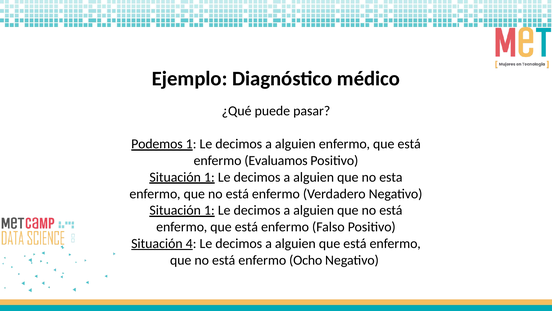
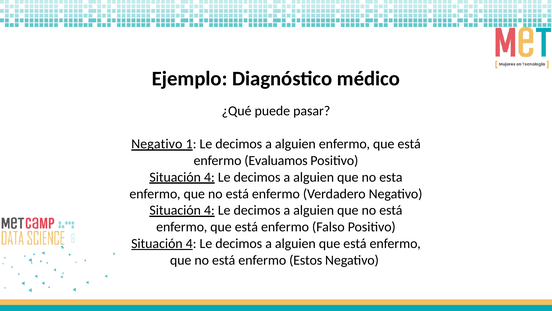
Podemos at (157, 144): Podemos -> Negativo
1 at (209, 177): 1 -> 4
1 at (209, 210): 1 -> 4
Ocho: Ocho -> Estos
